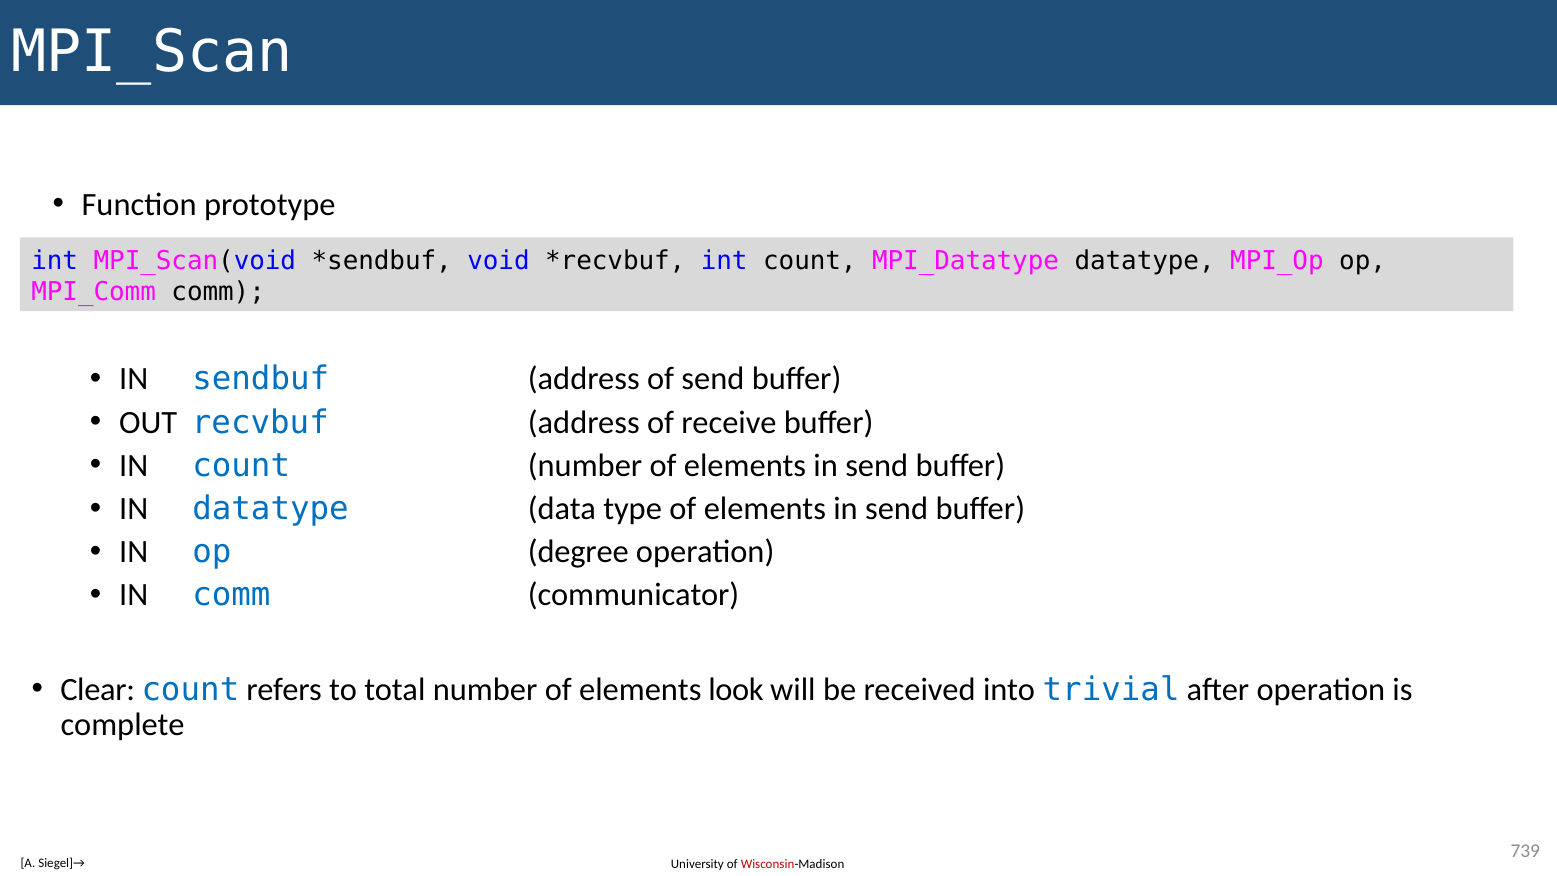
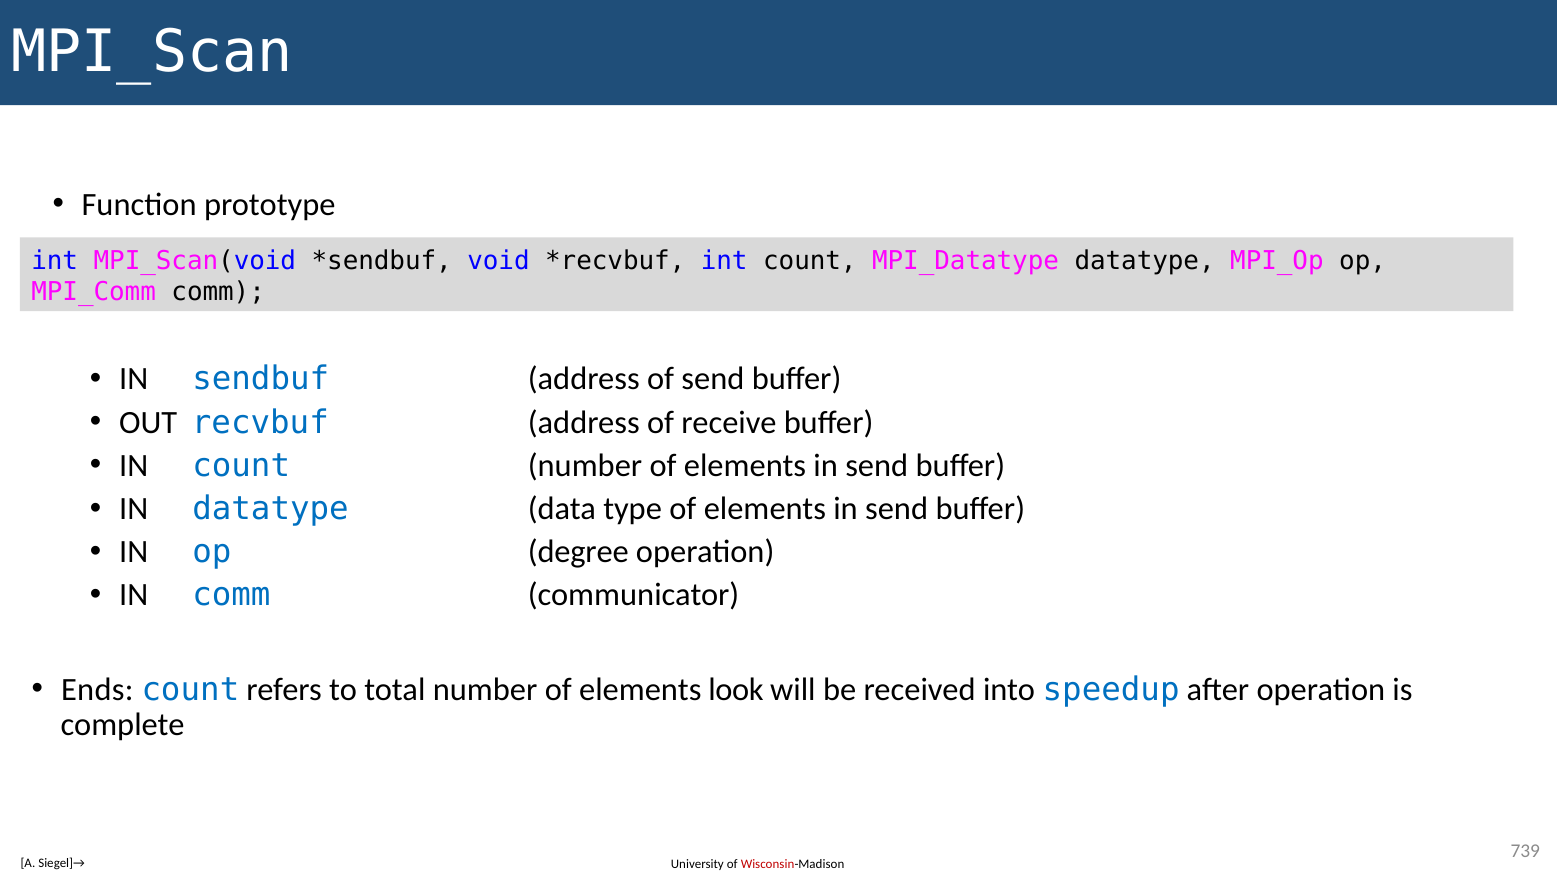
Clear: Clear -> Ends
trivial: trivial -> speedup
